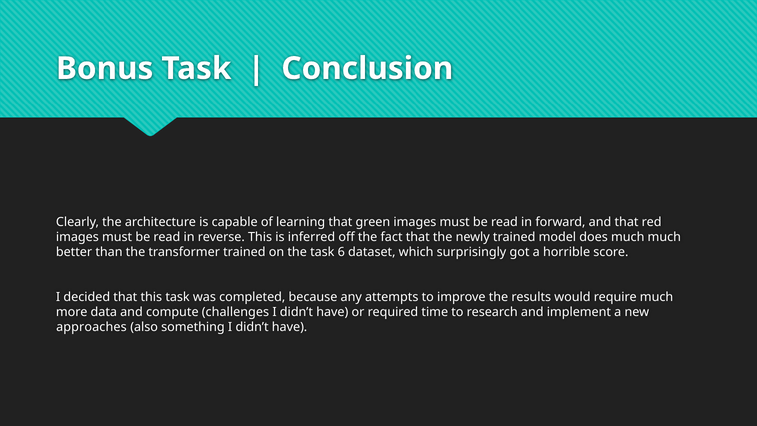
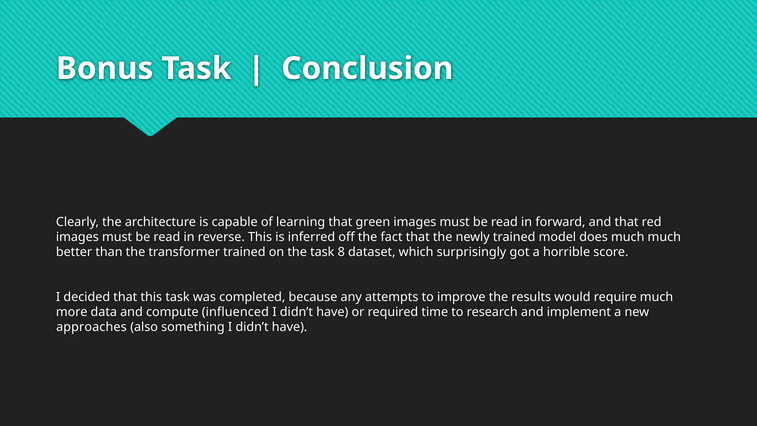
6: 6 -> 8
challenges: challenges -> influenced
